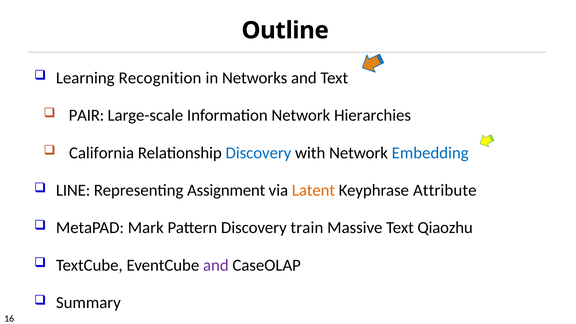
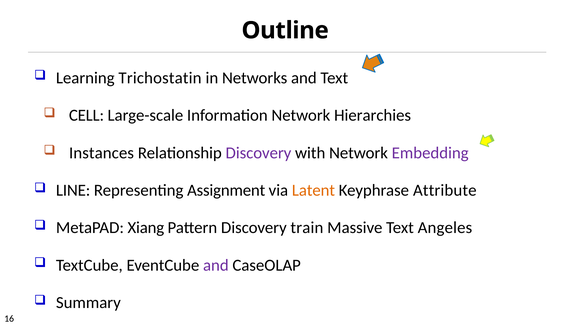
Recognition: Recognition -> Trichostatin
PAIR: PAIR -> CELL
California: California -> Instances
Discovery at (258, 153) colour: blue -> purple
Embedding colour: blue -> purple
Mark: Mark -> Xiang
Qiaozhu: Qiaozhu -> Angeles
